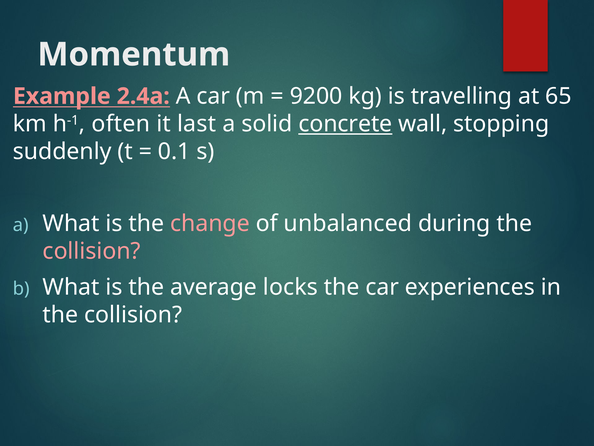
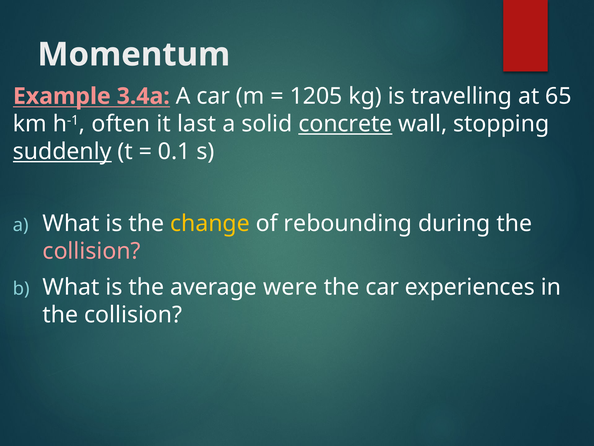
2.4a: 2.4a -> 3.4a
9200: 9200 -> 1205
suddenly underline: none -> present
change colour: pink -> yellow
unbalanced: unbalanced -> rebounding
locks: locks -> were
